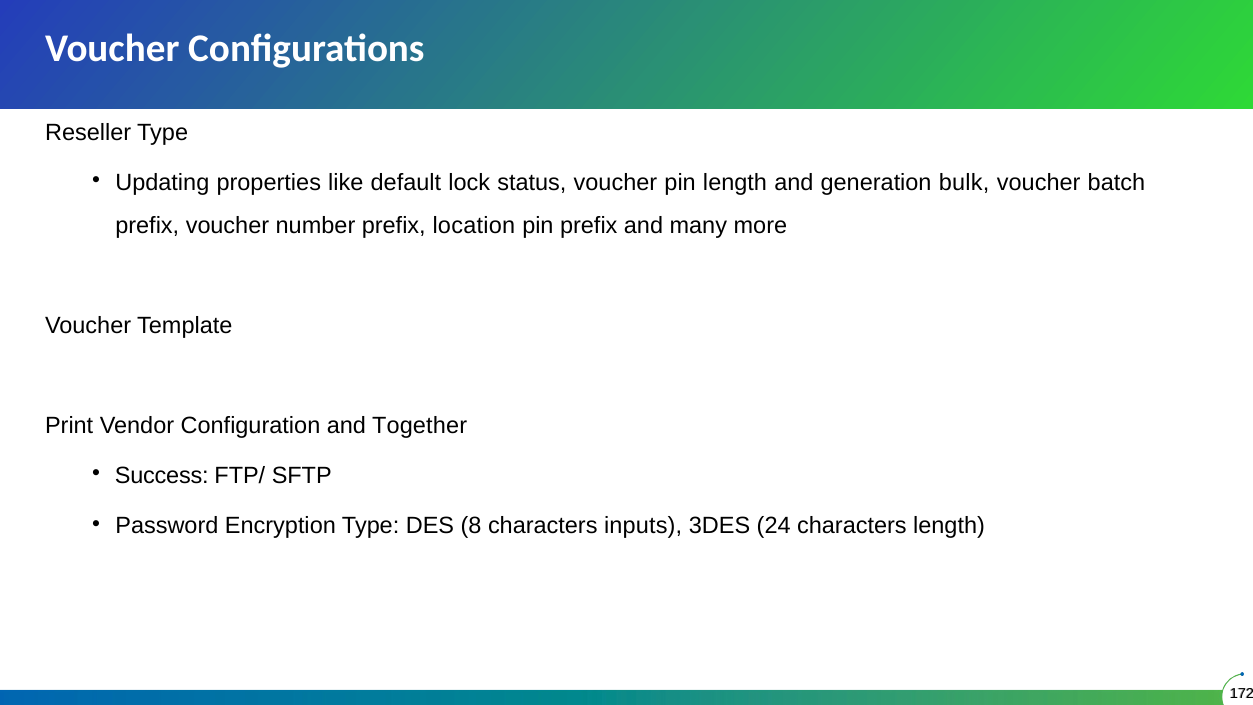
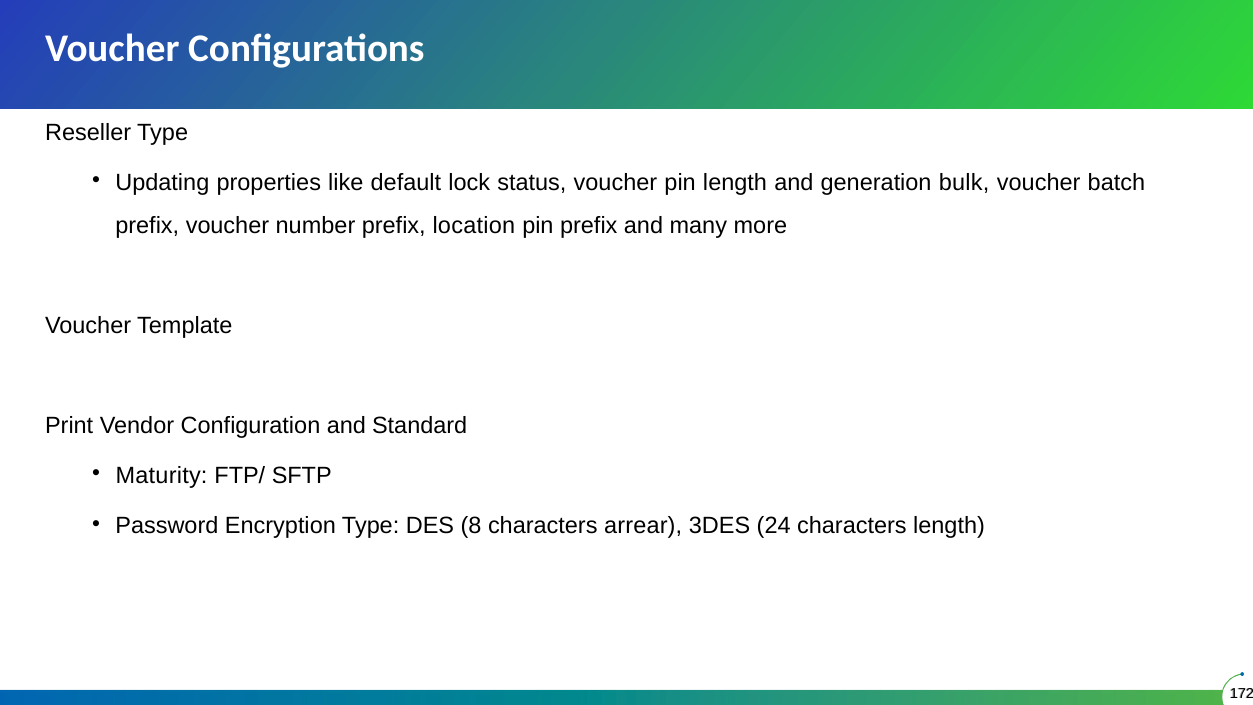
Together: Together -> Standard
Success: Success -> Maturity
inputs: inputs -> arrear
